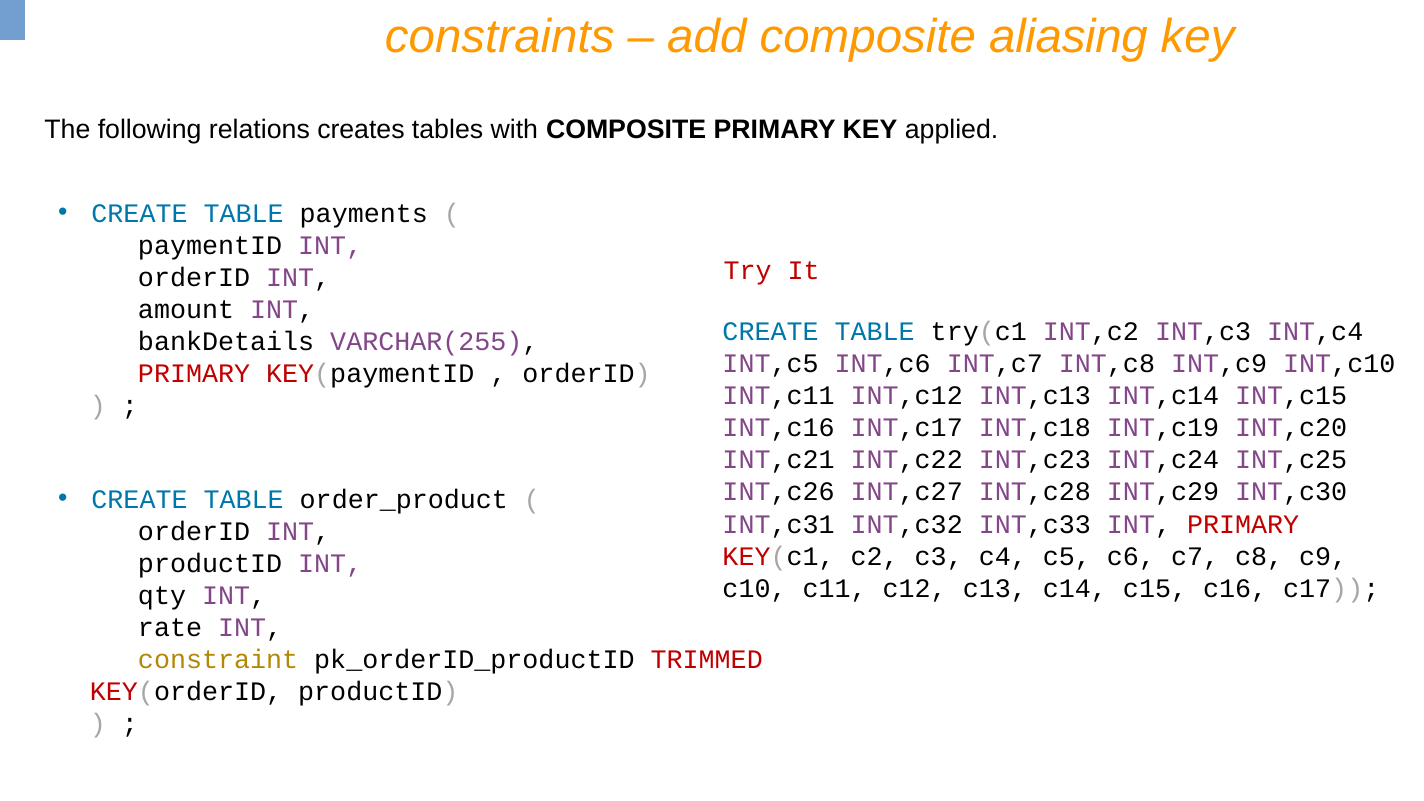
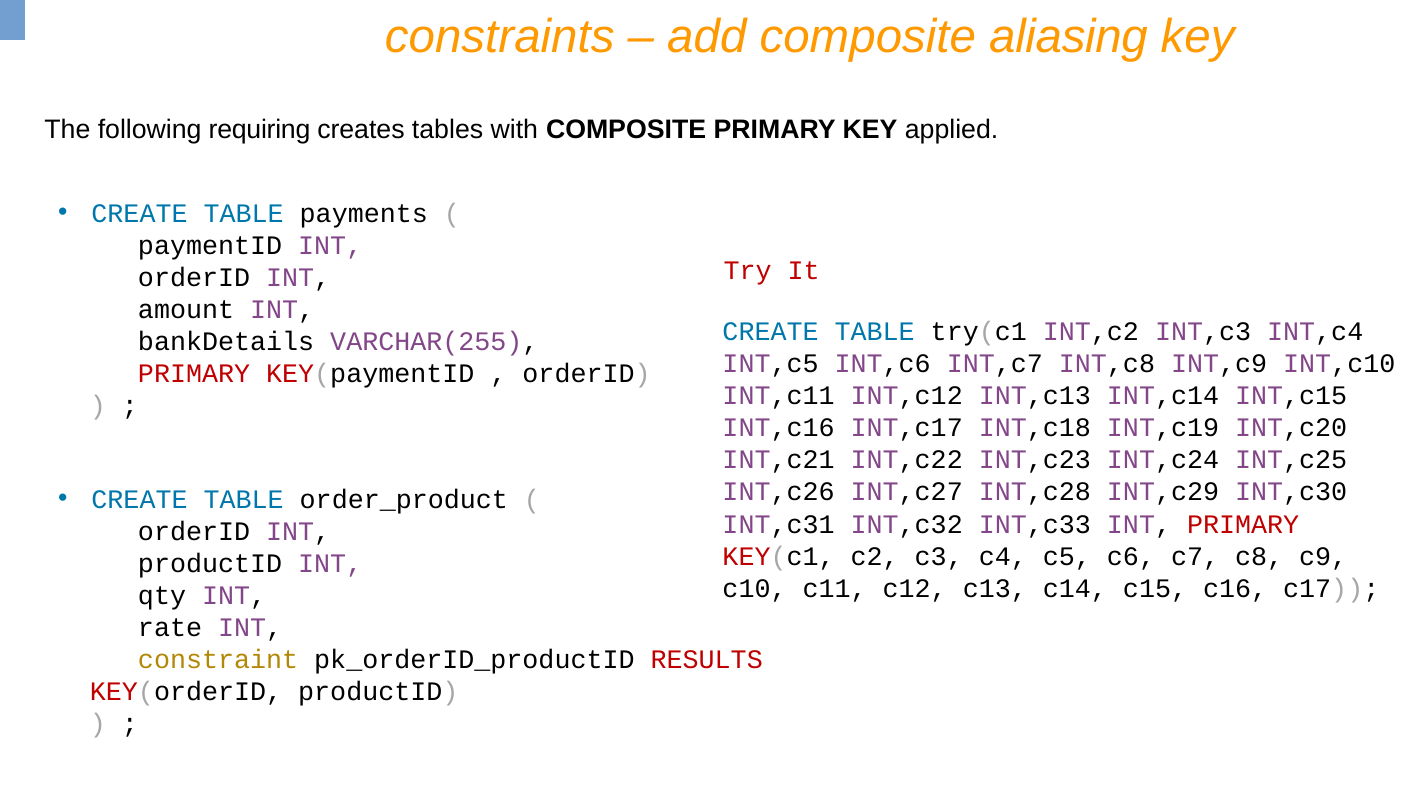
relations: relations -> requiring
TRIMMED: TRIMMED -> RESULTS
